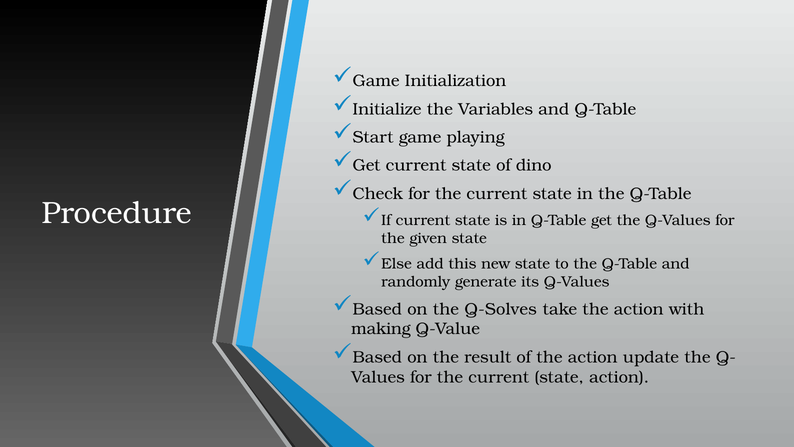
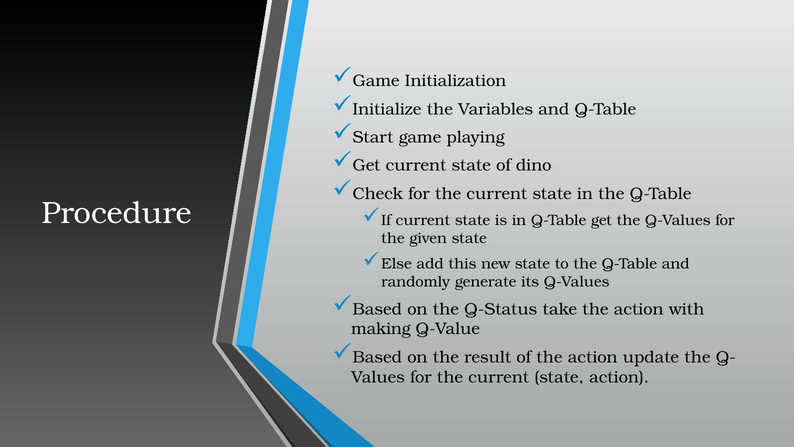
Q-Solves: Q-Solves -> Q-Status
